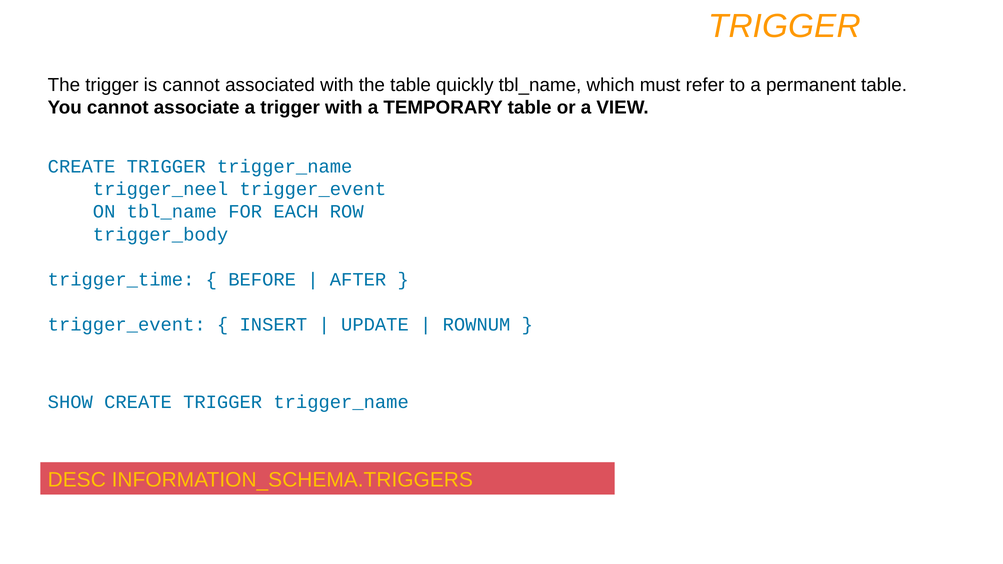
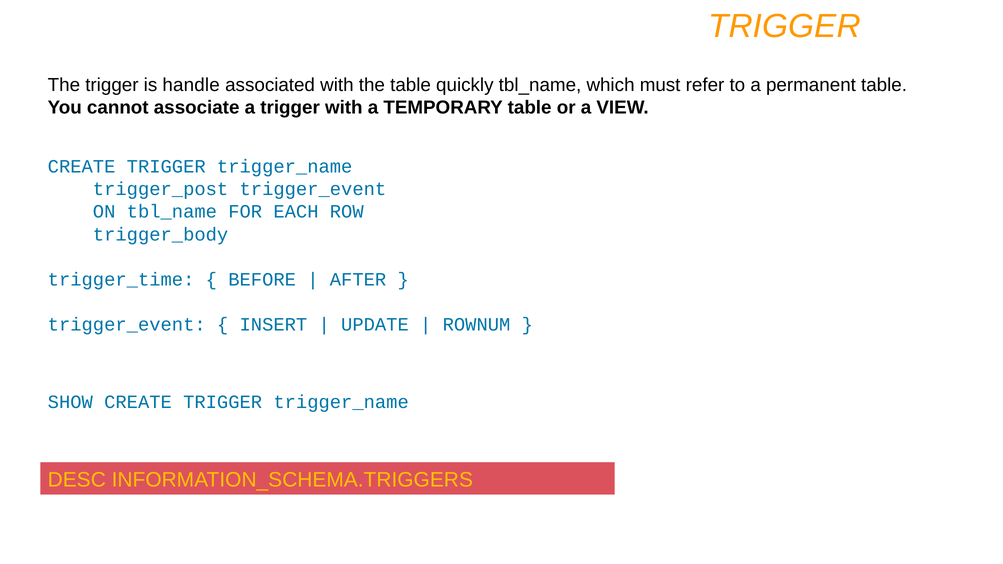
is cannot: cannot -> handle
trigger_neel: trigger_neel -> trigger_post
